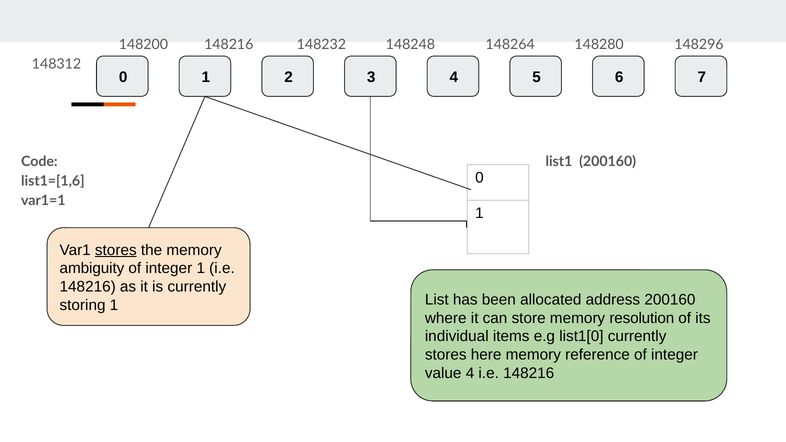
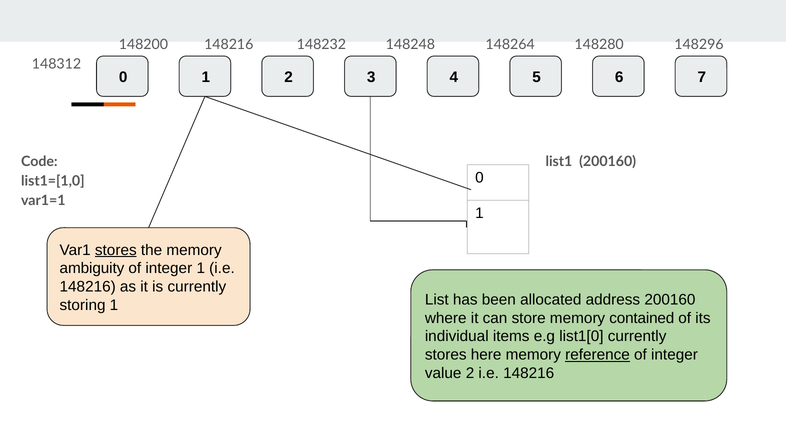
list1=[1,6: list1=[1,6 -> list1=[1,0
resolution: resolution -> contained
reference underline: none -> present
value 4: 4 -> 2
